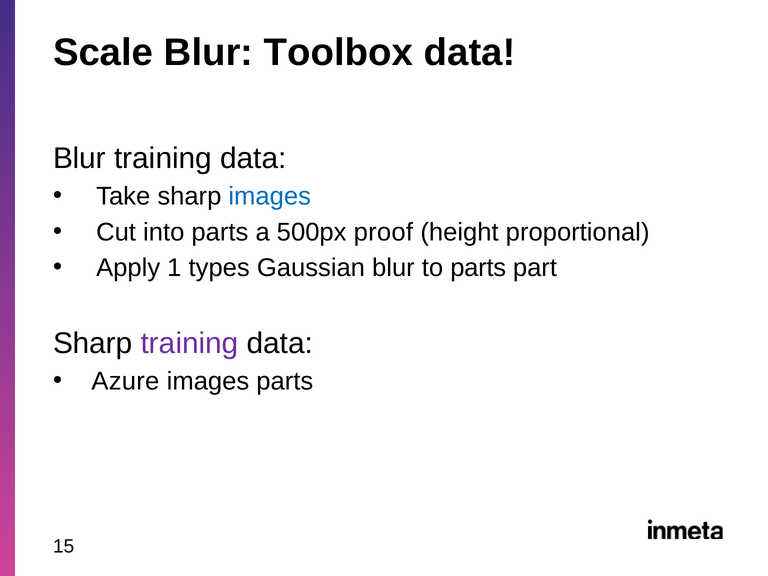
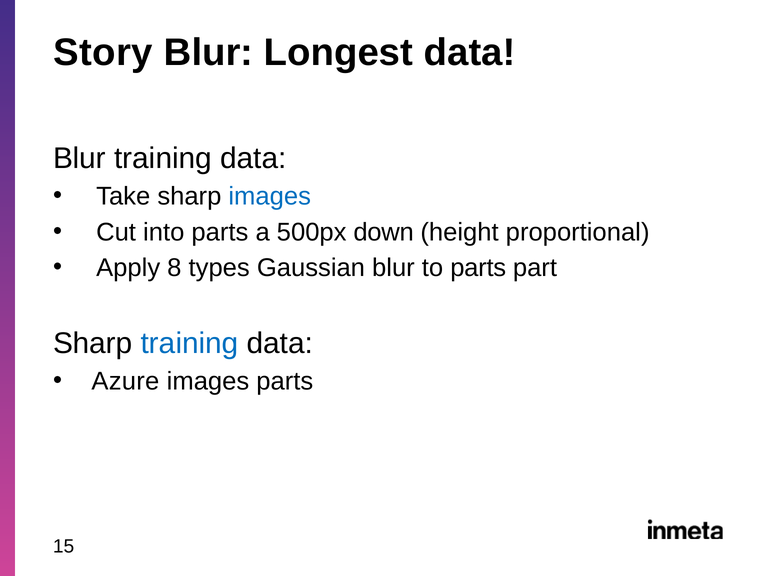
Scale: Scale -> Story
Toolbox: Toolbox -> Longest
proof: proof -> down
1: 1 -> 8
training at (190, 343) colour: purple -> blue
